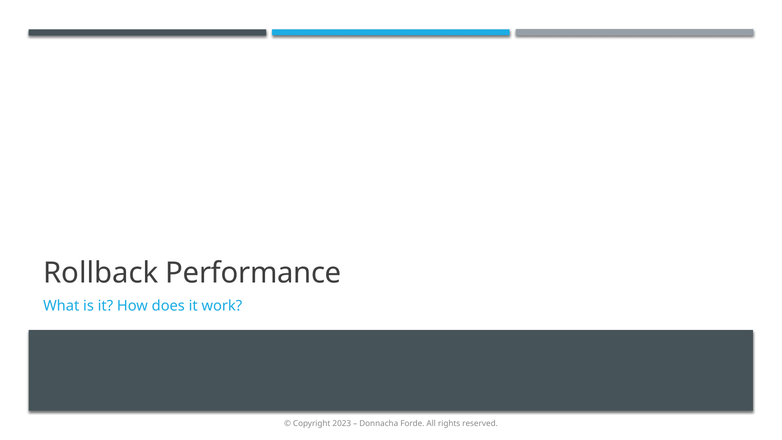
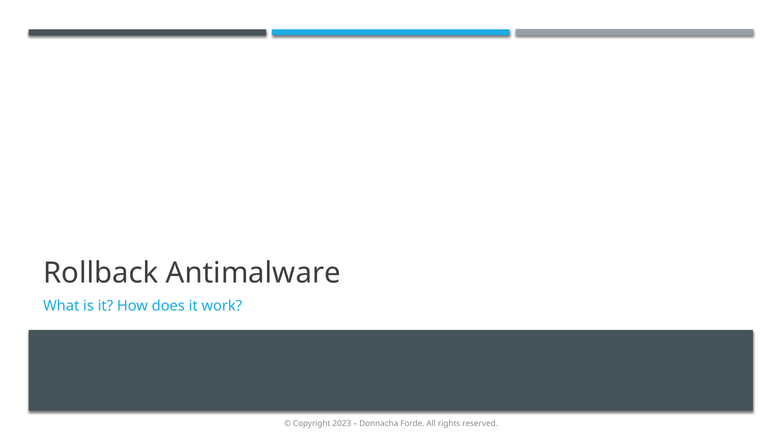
Performance: Performance -> Antimalware
